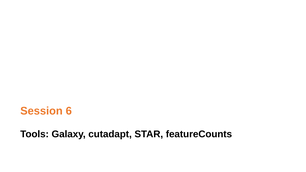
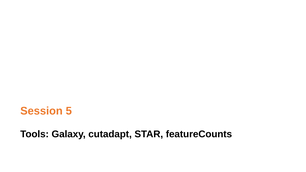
6: 6 -> 5
